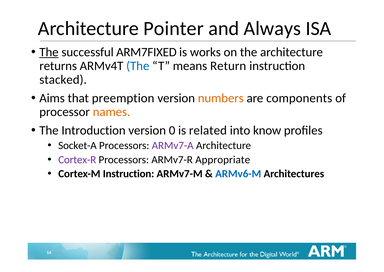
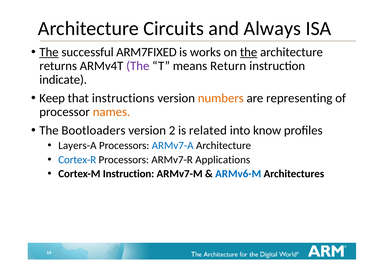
Pointer: Pointer -> Circuits
the at (249, 52) underline: none -> present
The at (138, 66) colour: blue -> purple
stacked: stacked -> indicate
Aims: Aims -> Keep
preemption: preemption -> instructions
components: components -> representing
Introduction: Introduction -> Bootloaders
0: 0 -> 2
Socket-A: Socket-A -> Layers-A
ARMv7-A colour: purple -> blue
Cortex-R colour: purple -> blue
Appropriate: Appropriate -> Applications
